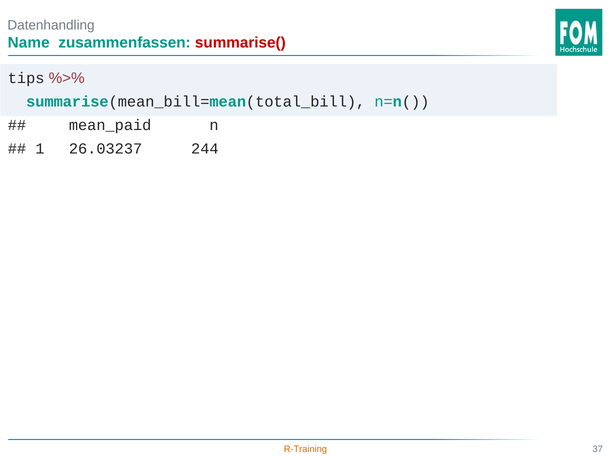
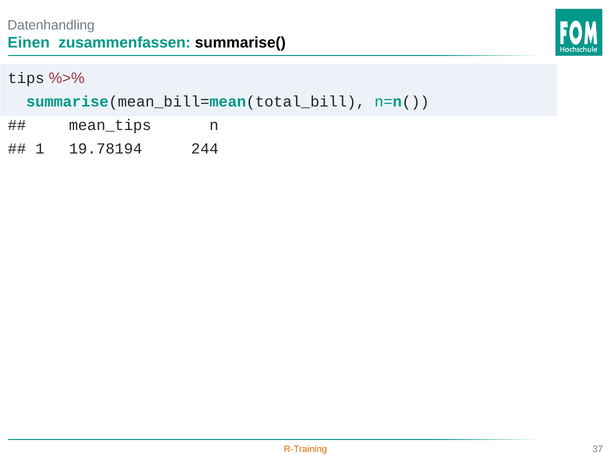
Name: Name -> Einen
summarise( colour: red -> black
mean_paid: mean_paid -> mean_tips
26.03237: 26.03237 -> 19.78194
